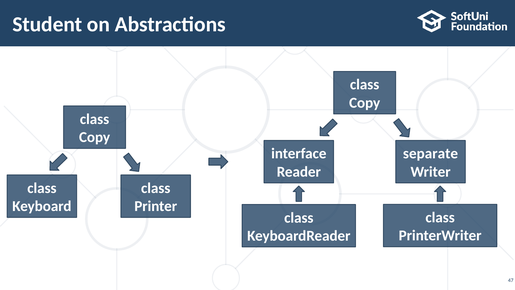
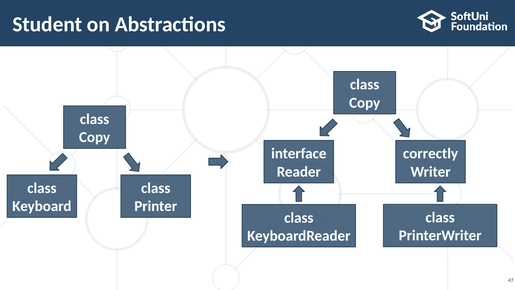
separate: separate -> correctly
